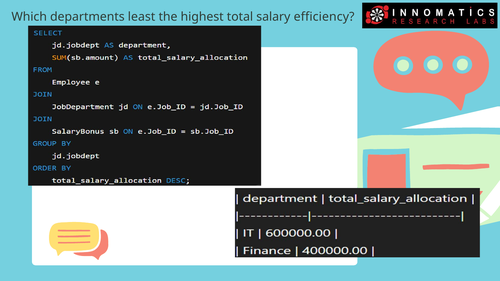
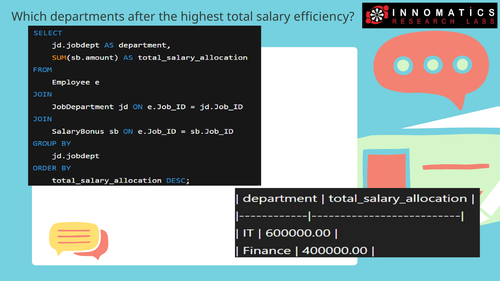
least: least -> after
